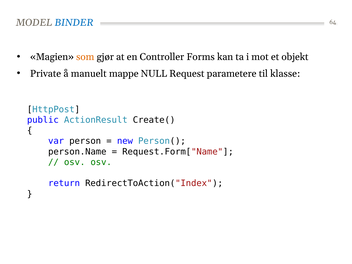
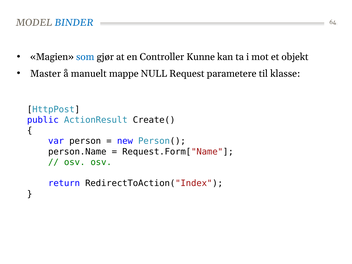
som colour: orange -> blue
Forms: Forms -> Kunne
Private: Private -> Master
